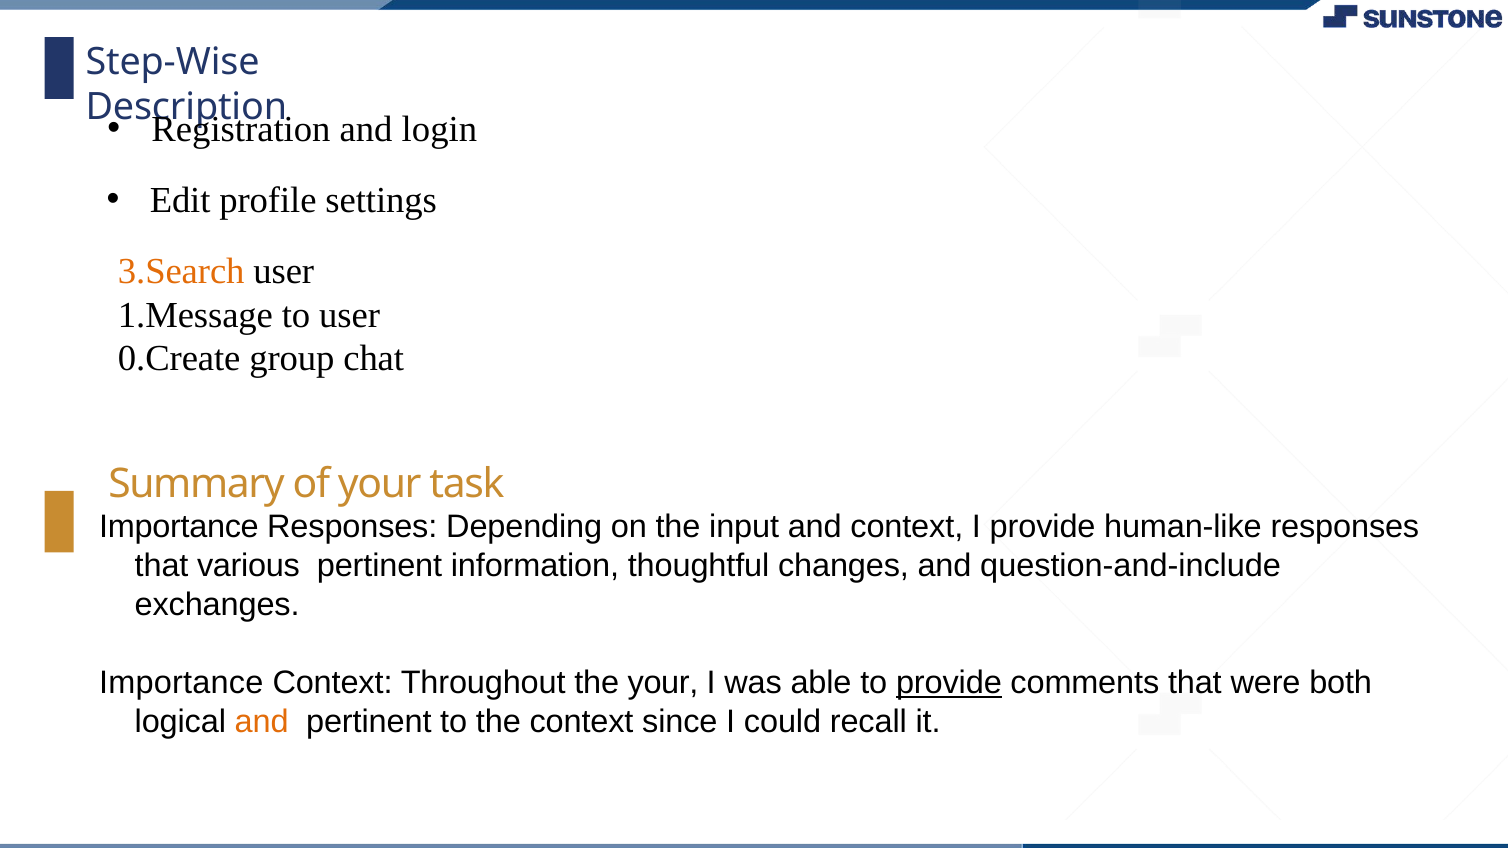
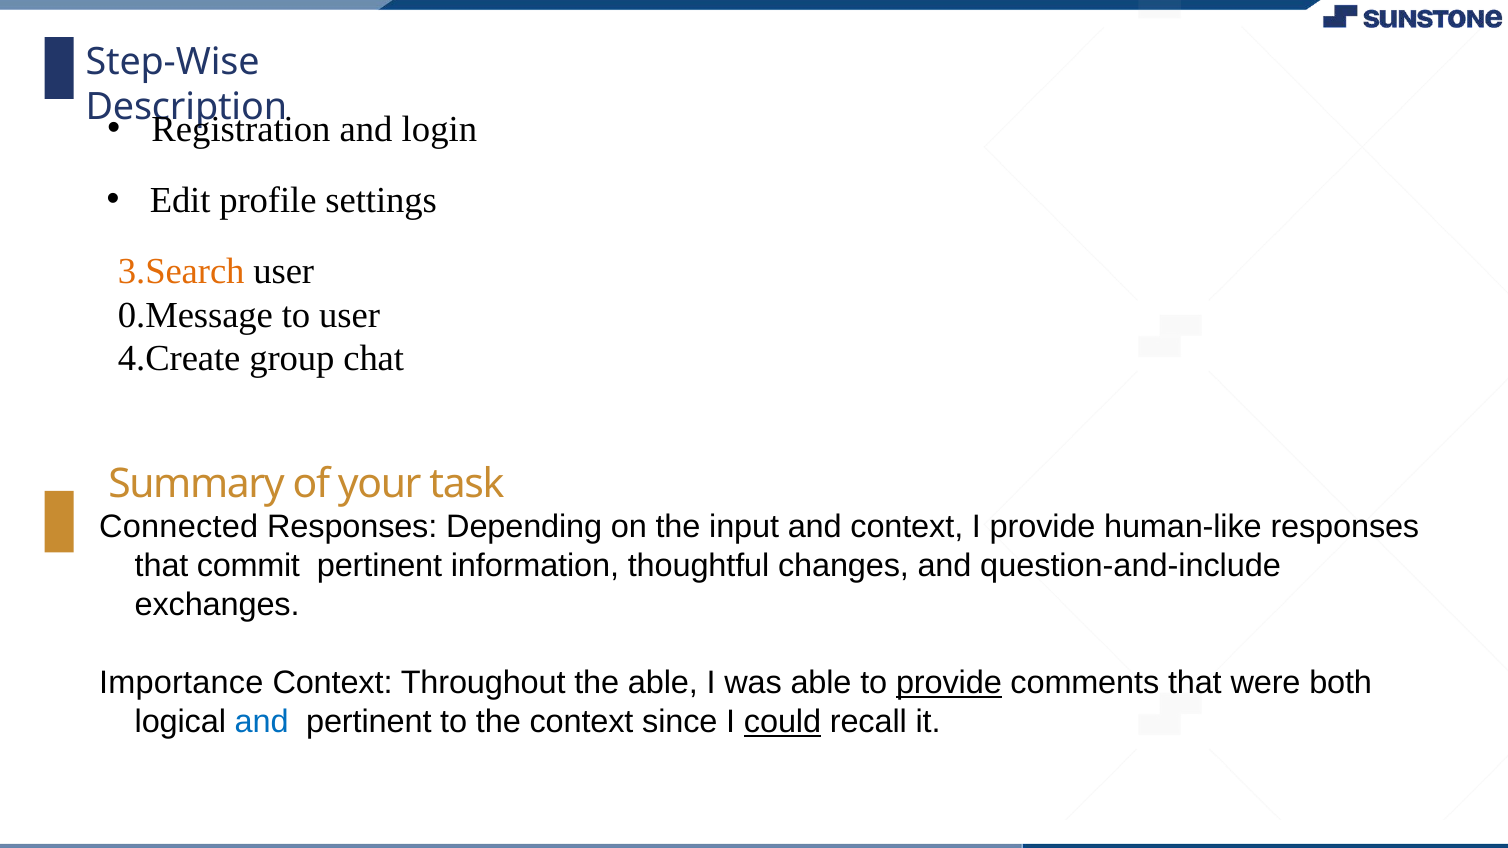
1.Message: 1.Message -> 0.Message
0.Create: 0.Create -> 4.Create
Importance at (179, 527): Importance -> Connected
various: various -> commit
the your: your -> able
and at (262, 722) colour: orange -> blue
could underline: none -> present
